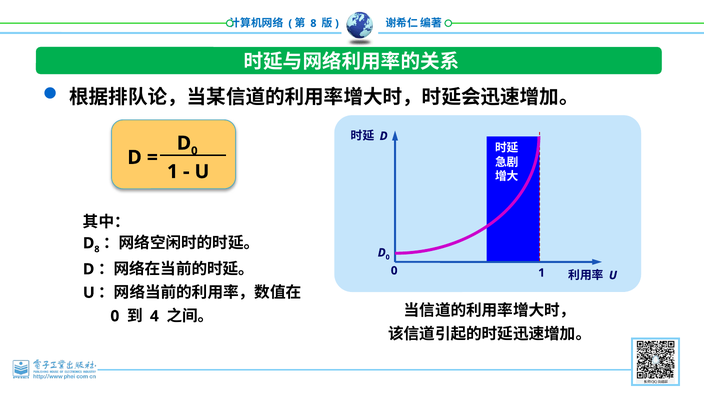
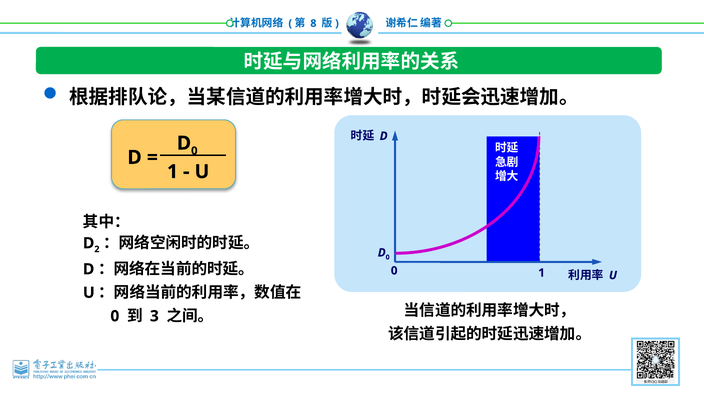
D 8: 8 -> 2
4: 4 -> 3
